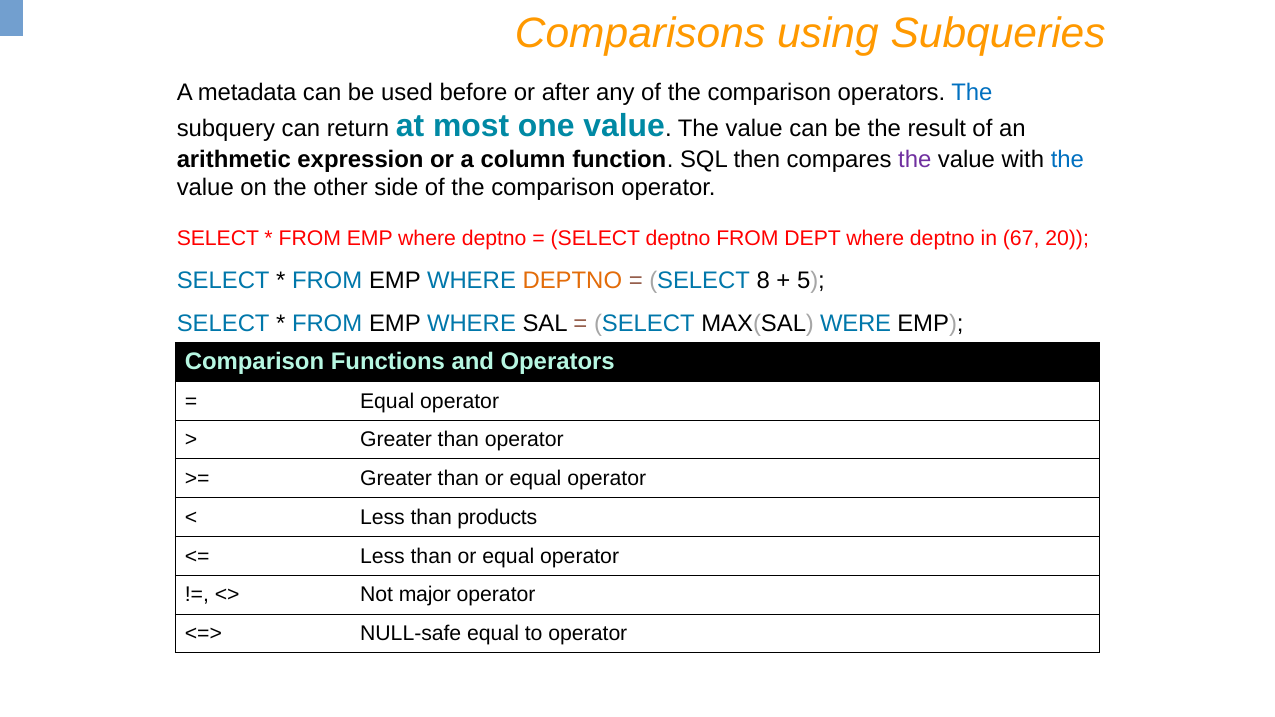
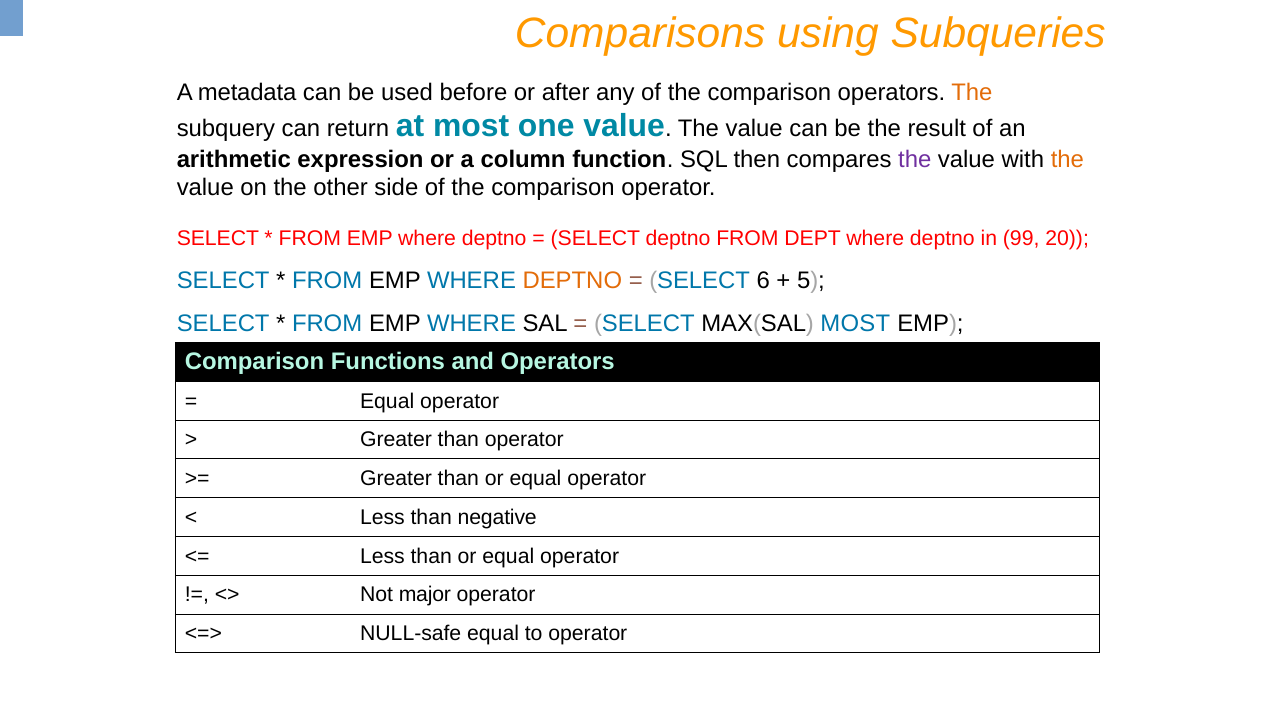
The at (972, 92) colour: blue -> orange
the at (1067, 159) colour: blue -> orange
67: 67 -> 99
8: 8 -> 6
MAX(SAL WERE: WERE -> MOST
products: products -> negative
